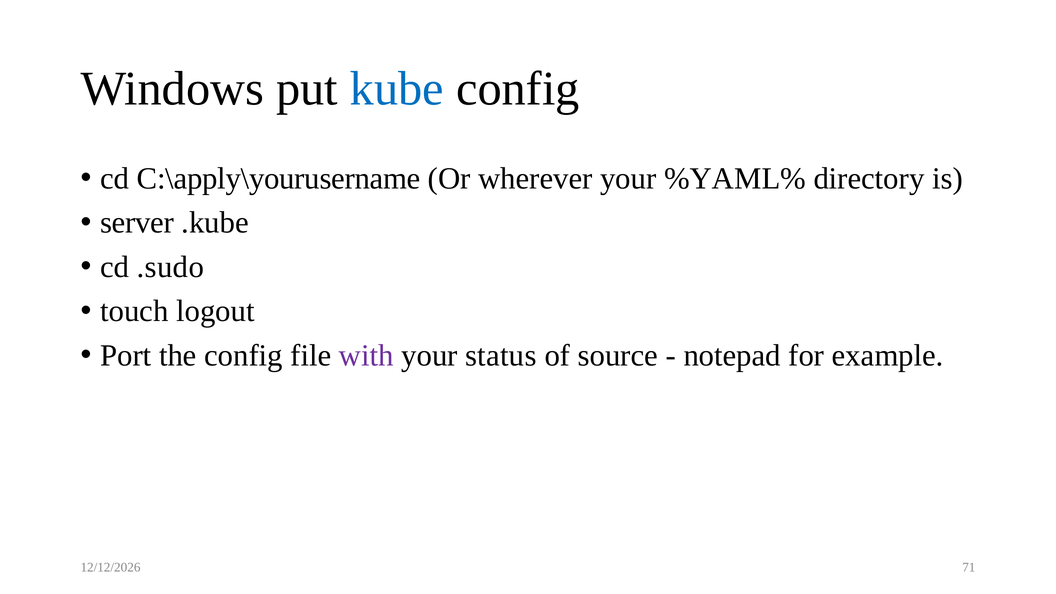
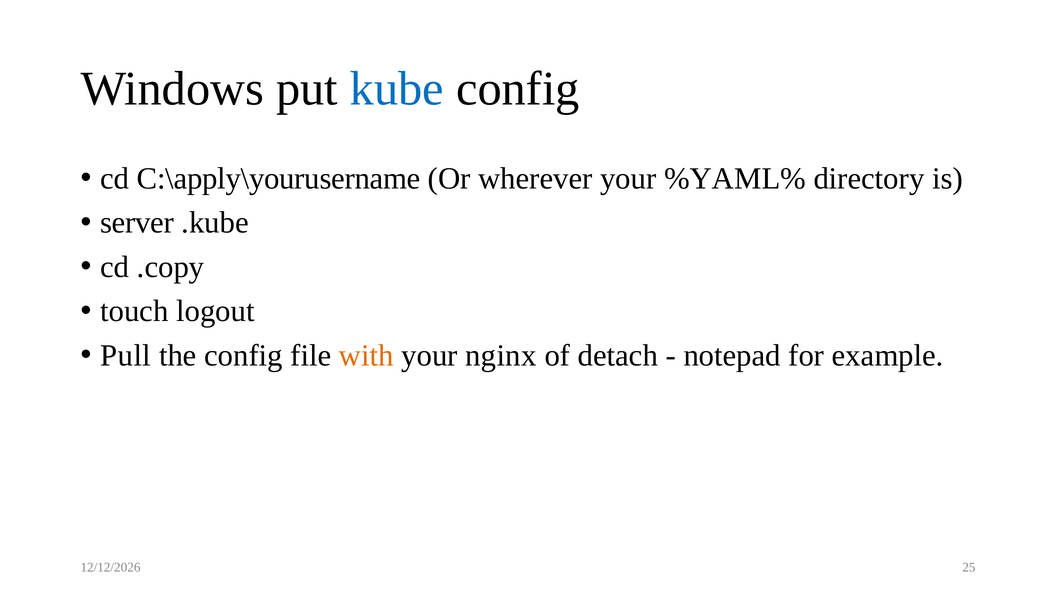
.sudo: .sudo -> .copy
Port: Port -> Pull
with colour: purple -> orange
status: status -> nginx
source: source -> detach
71: 71 -> 25
